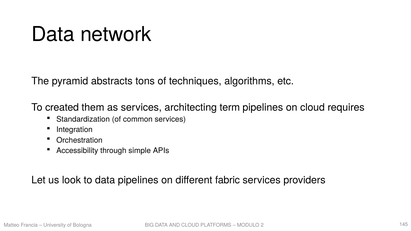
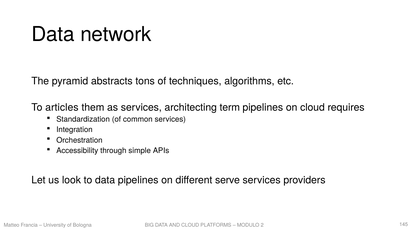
created: created -> articles
fabric: fabric -> serve
